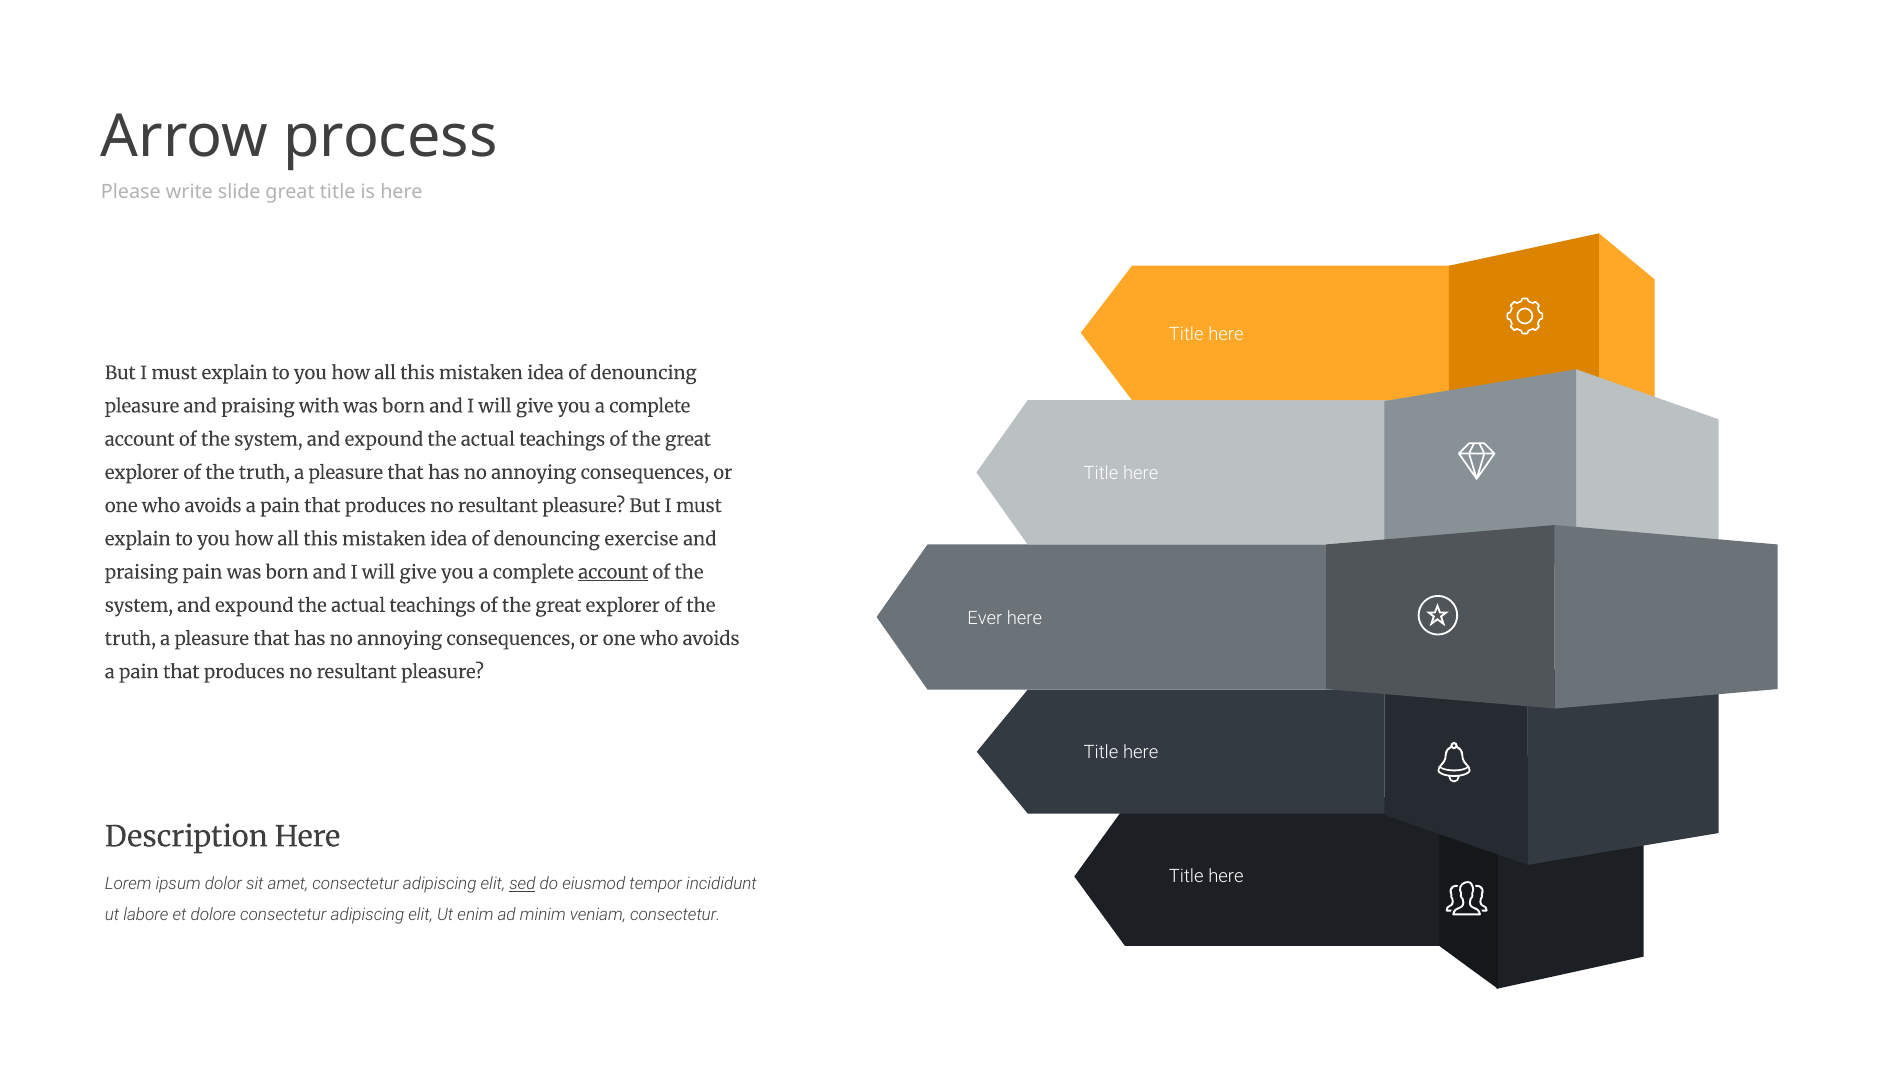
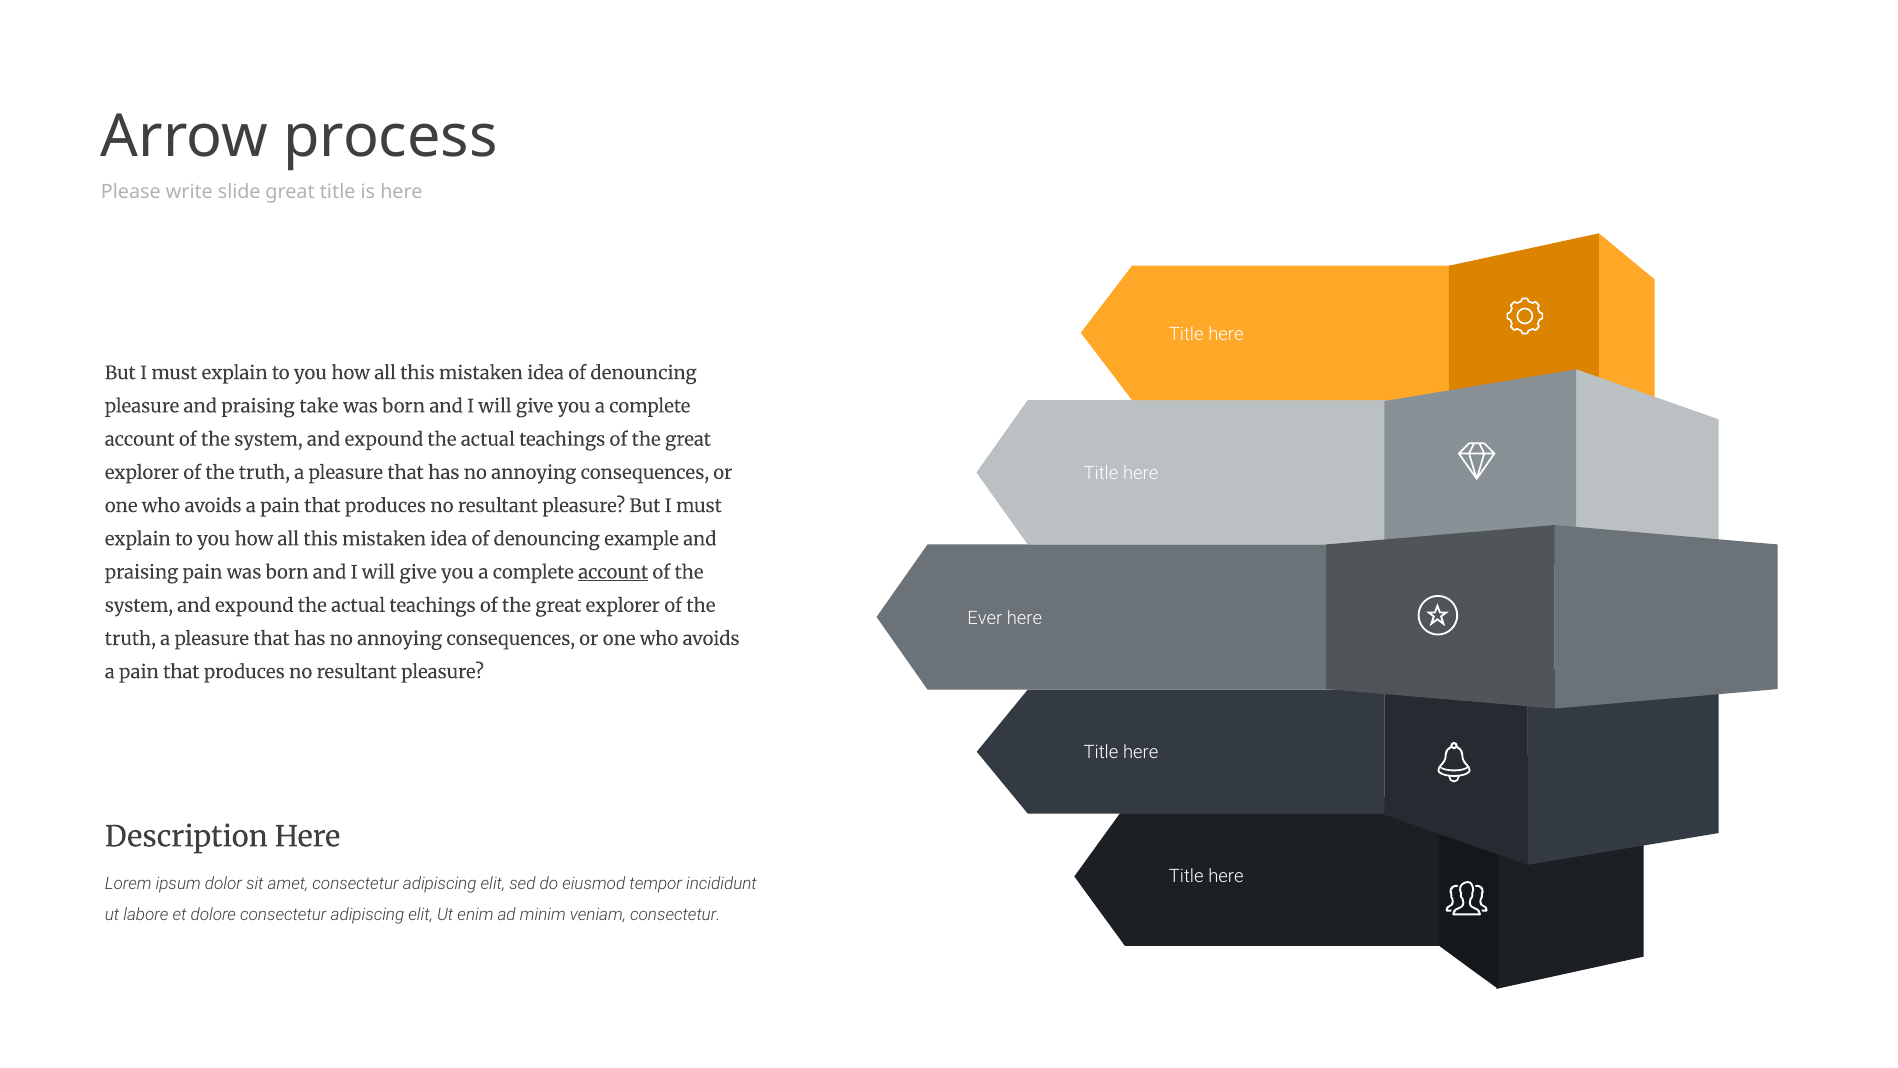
with: with -> take
exercise: exercise -> example
sed underline: present -> none
